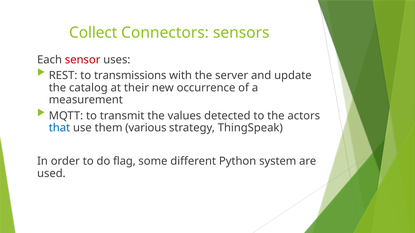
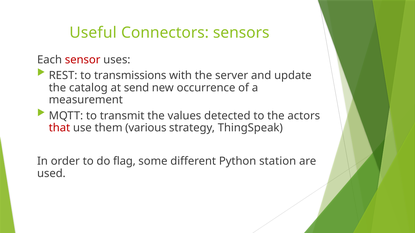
Collect: Collect -> Useful
their: their -> send
that colour: blue -> red
system: system -> station
